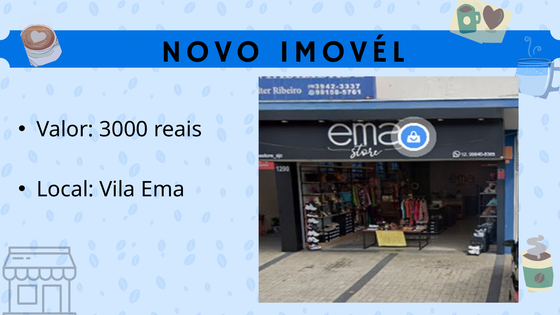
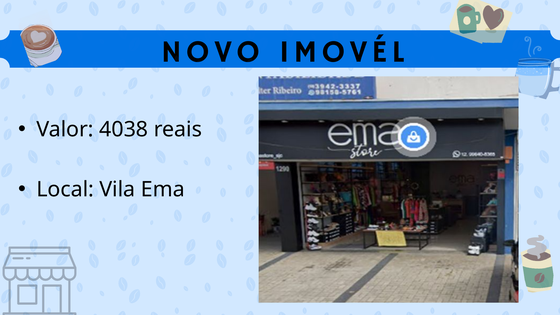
3000: 3000 -> 4038
